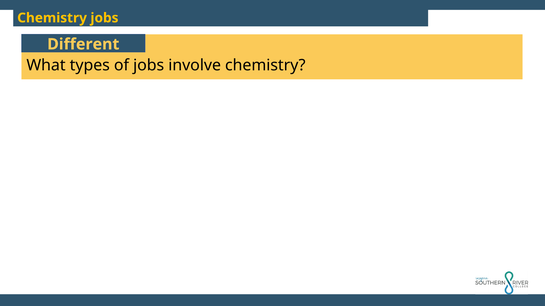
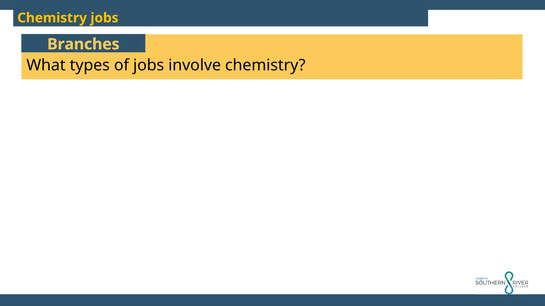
Different: Different -> Branches
